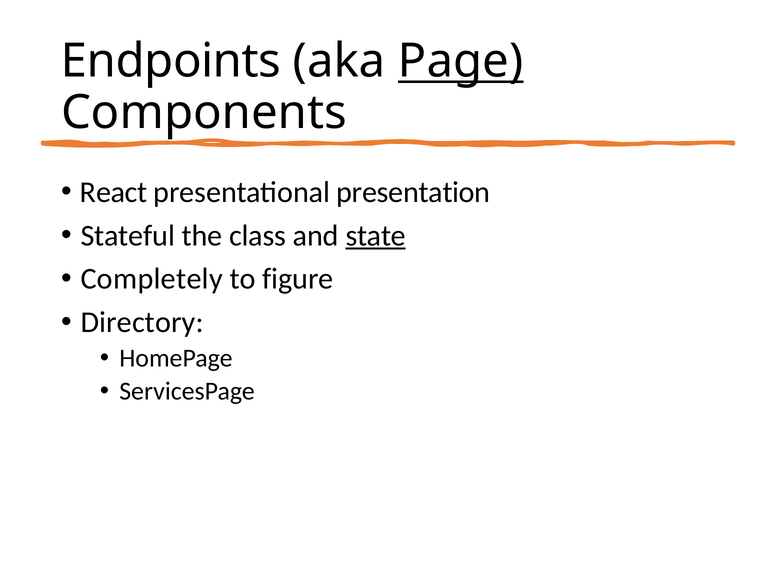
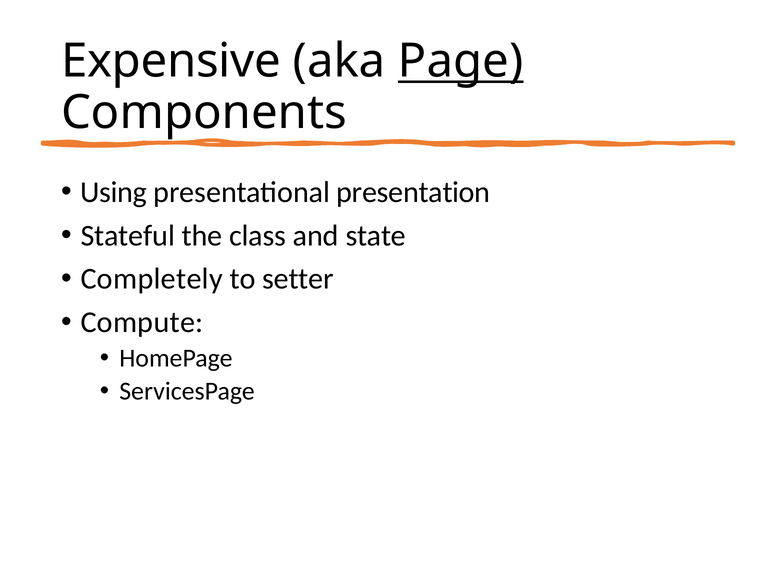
Endpoints: Endpoints -> Expensive
React: React -> Using
state underline: present -> none
figure: figure -> setter
Directory: Directory -> Compute
